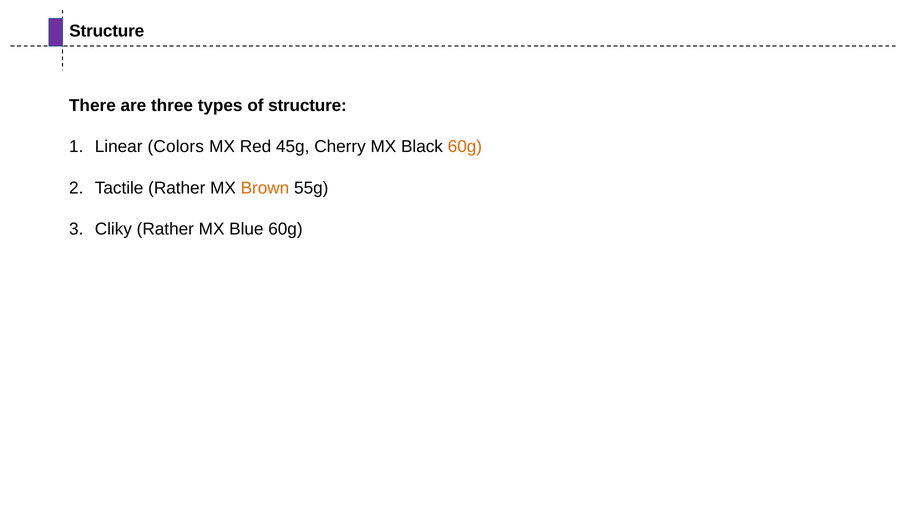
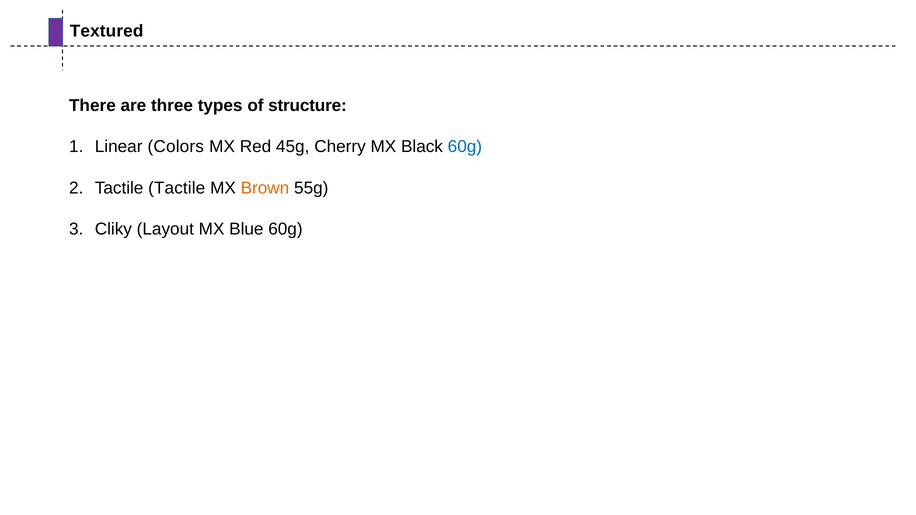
Structure at (107, 31): Structure -> Textured
60g at (465, 147) colour: orange -> blue
Tactile Rather: Rather -> Tactile
Cliky Rather: Rather -> Layout
